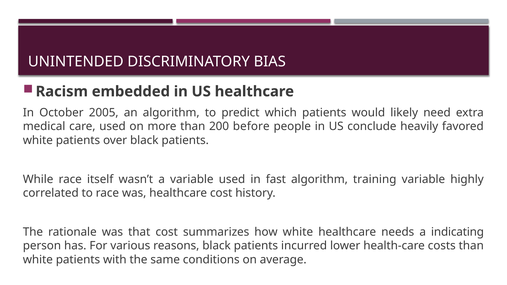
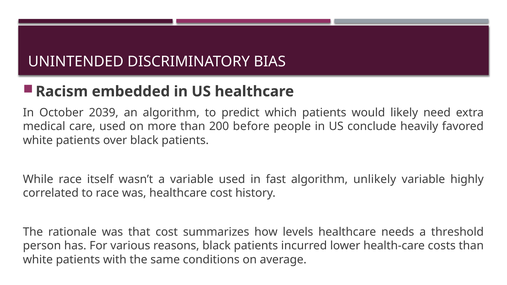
2005: 2005 -> 2039
training: training -> unlikely
how white: white -> levels
indicating: indicating -> threshold
